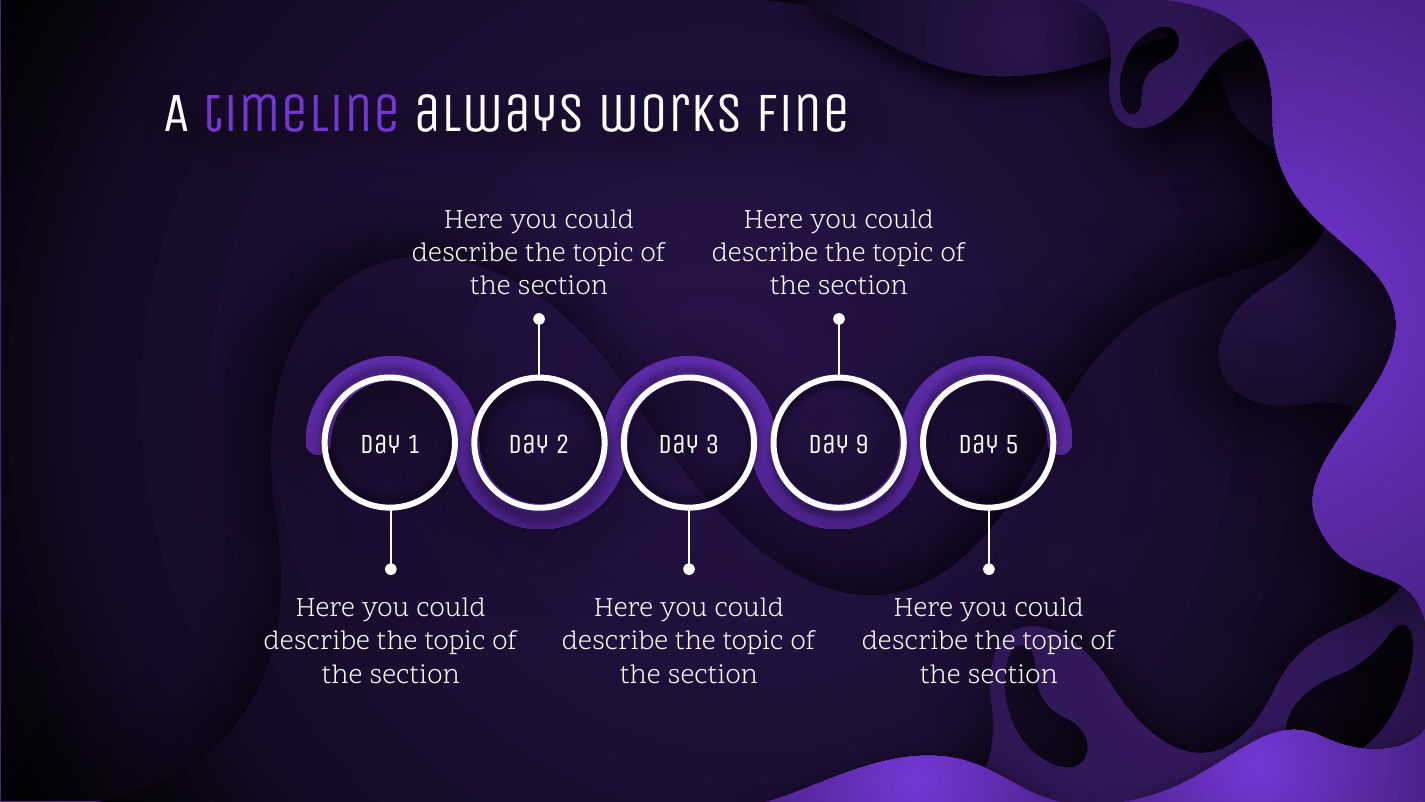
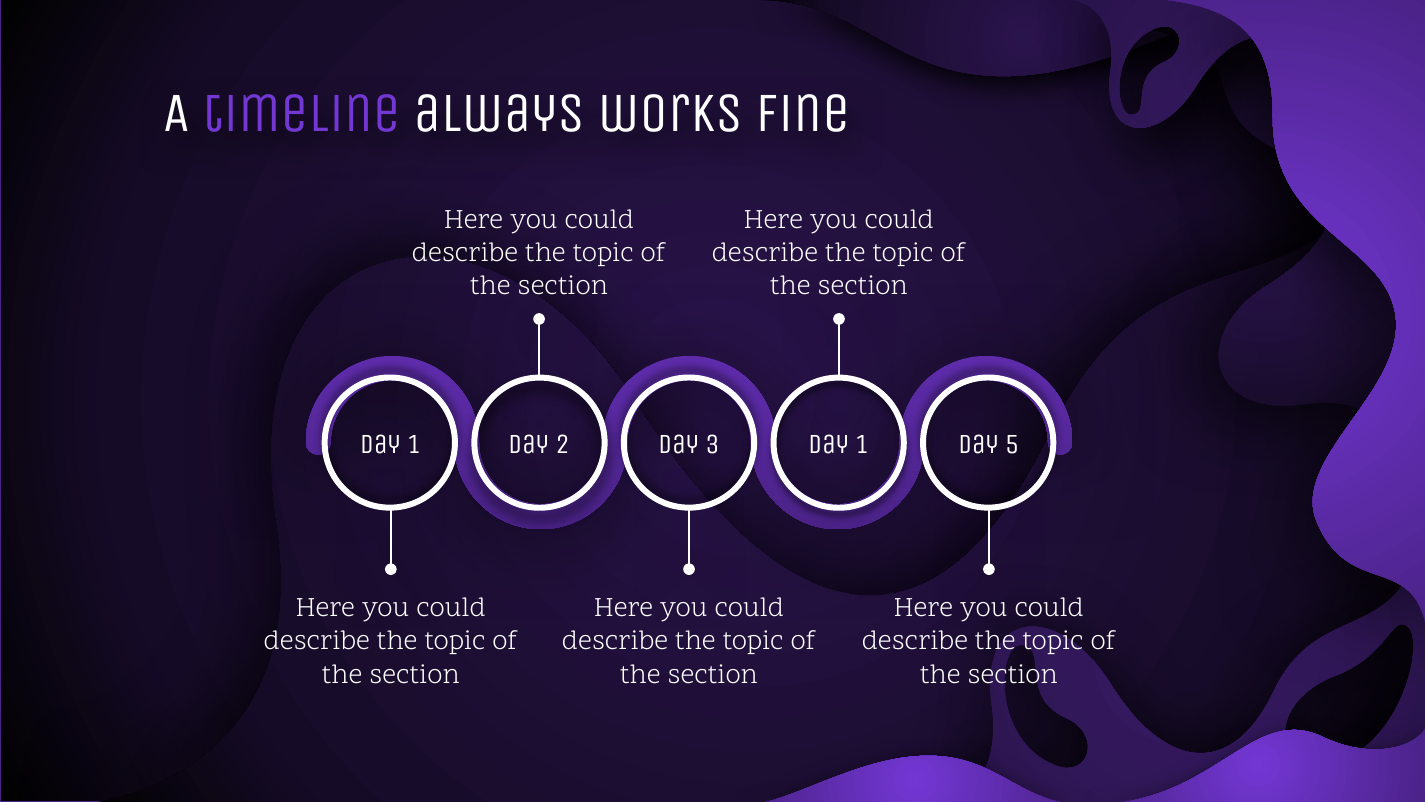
3 day 9: 9 -> 1
